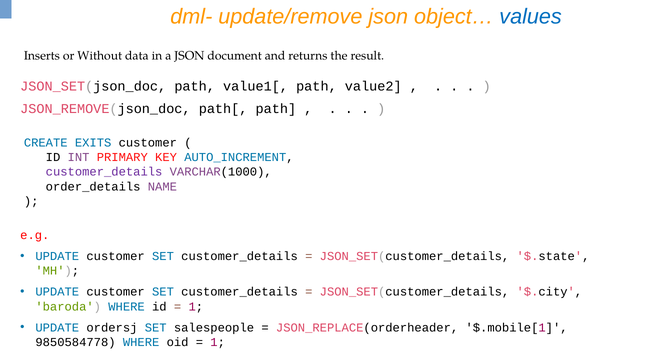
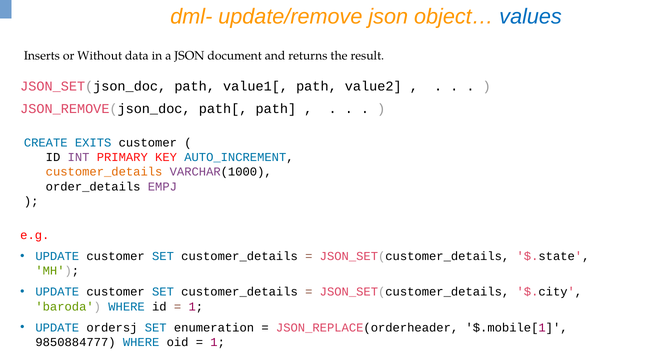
customer_details at (104, 172) colour: purple -> orange
NAME: NAME -> EMPJ
salespeople: salespeople -> enumeration
9850584778: 9850584778 -> 9850884777
